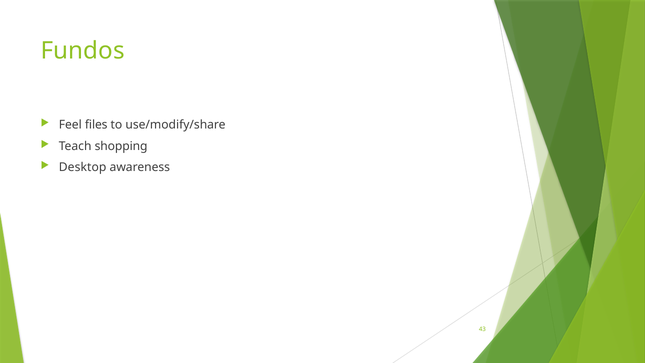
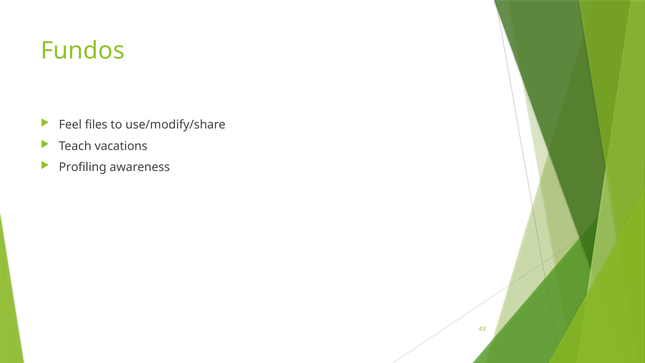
shopping: shopping -> vacations
Desktop: Desktop -> Profiling
